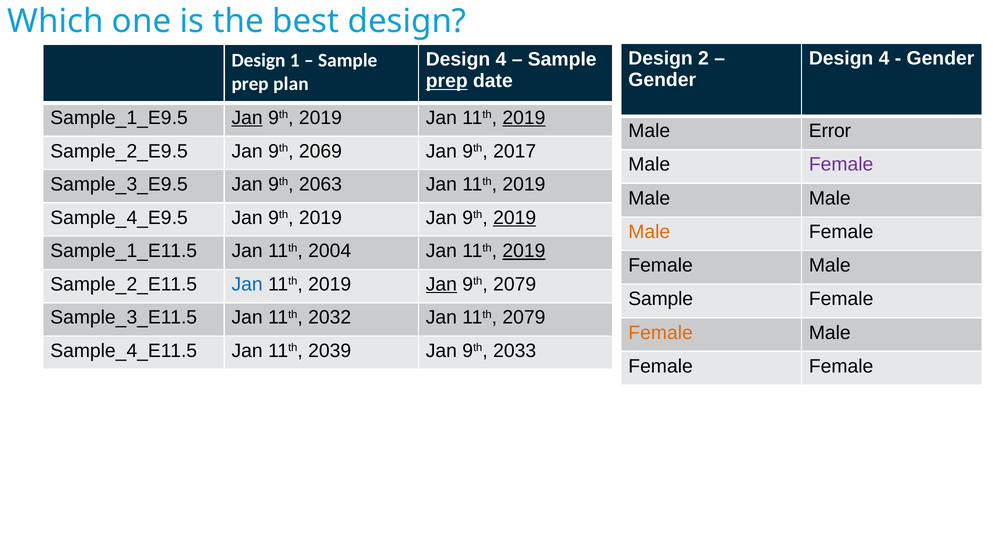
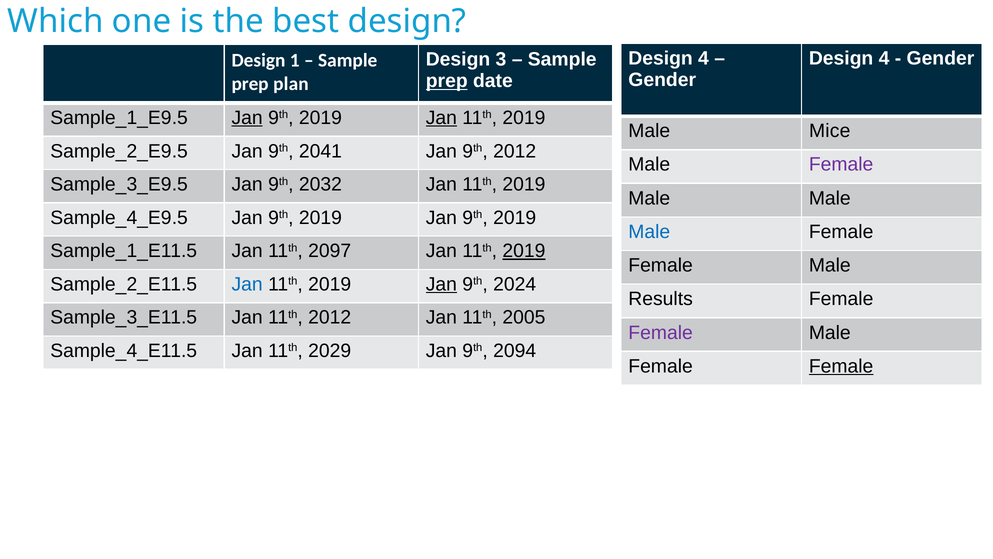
2 at (703, 58): 2 -> 4
4 at (501, 59): 4 -> 3
Jan at (441, 118) underline: none -> present
2019 at (524, 118) underline: present -> none
Error: Error -> Mice
2069: 2069 -> 2041
9th 2017: 2017 -> 2012
2063: 2063 -> 2032
2019 at (515, 218) underline: present -> none
Male at (649, 232) colour: orange -> blue
2004: 2004 -> 2097
9th 2079: 2079 -> 2024
Sample at (661, 299): Sample -> Results
11th 2032: 2032 -> 2012
11th 2079: 2079 -> 2005
Female at (661, 332) colour: orange -> purple
2039: 2039 -> 2029
2033: 2033 -> 2094
Female at (841, 366) underline: none -> present
